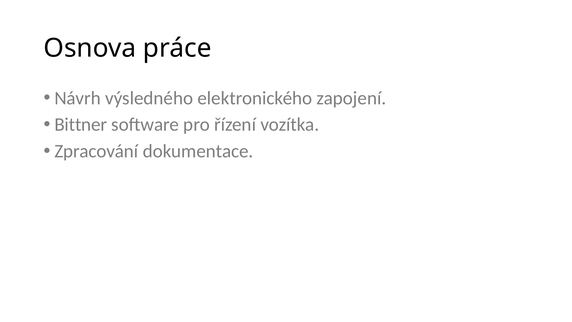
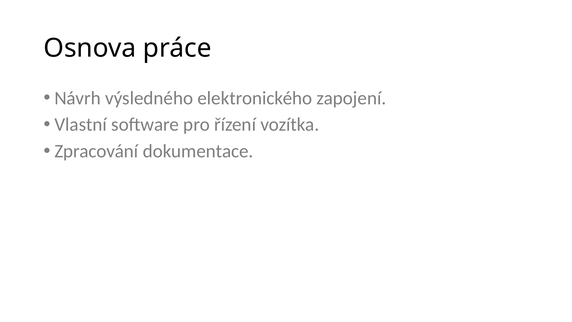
Bittner: Bittner -> Vlastní
